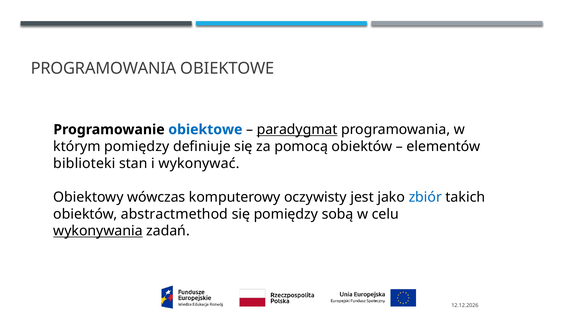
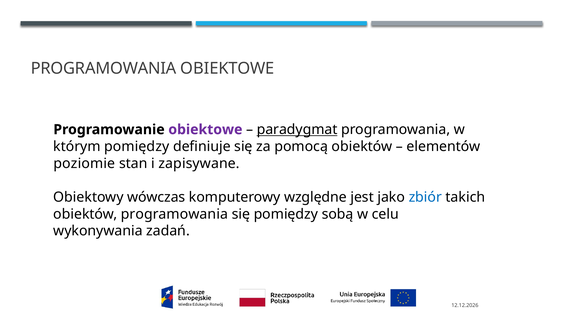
obiektowe at (205, 129) colour: blue -> purple
biblioteki: biblioteki -> poziomie
wykonywać: wykonywać -> zapisywane
oczywisty: oczywisty -> względne
obiektów abstractmethod: abstractmethod -> programowania
wykonywania underline: present -> none
